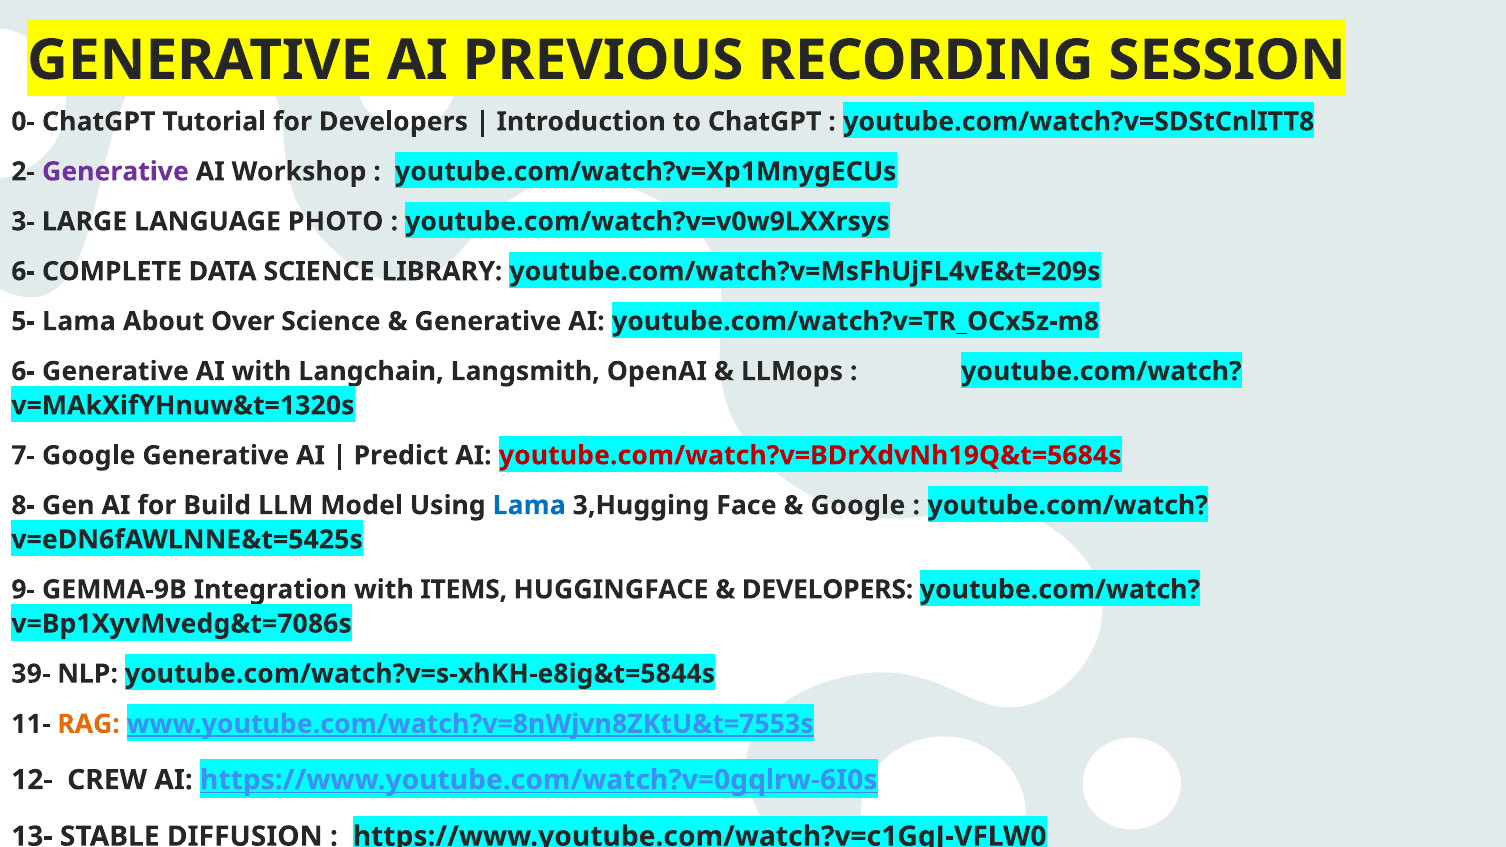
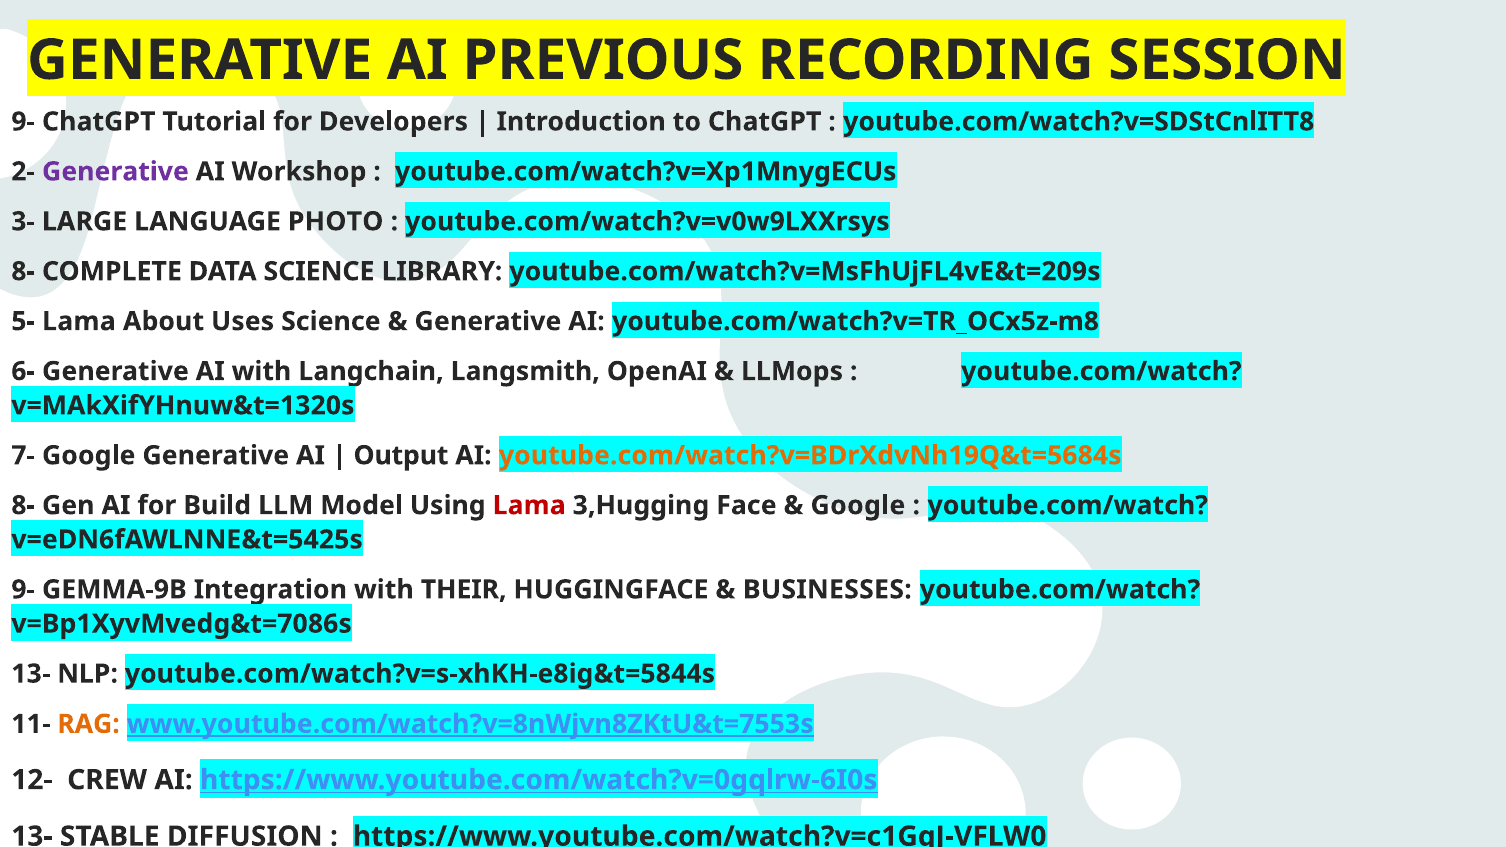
0- at (23, 122): 0- -> 9-
6- at (23, 272): 6- -> 8-
Over: Over -> Uses
Predict: Predict -> Output
youtube.com/watch?v=BDrXdvNh19Q&t=5684s colour: red -> orange
Lama at (529, 506) colour: blue -> red
ITEMS: ITEMS -> THEIR
DEVELOPERS at (828, 590): DEVELOPERS -> BUSINESSES
39- at (31, 674): 39- -> 13-
